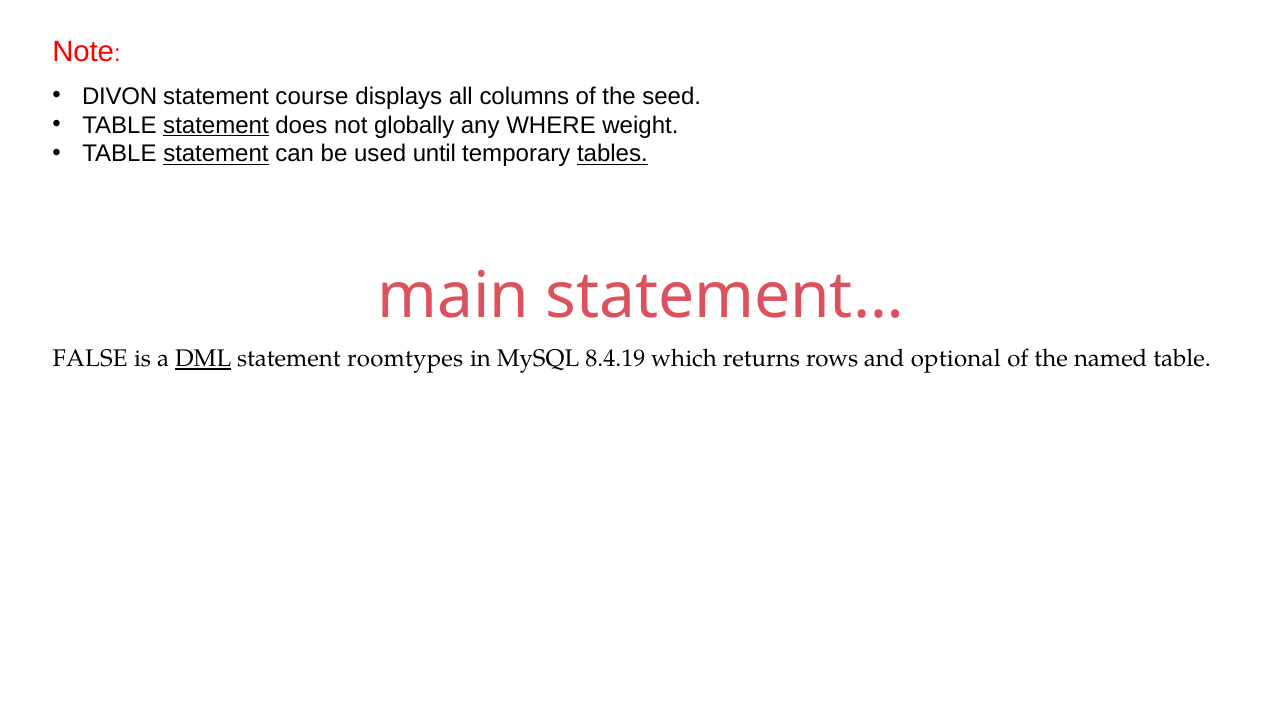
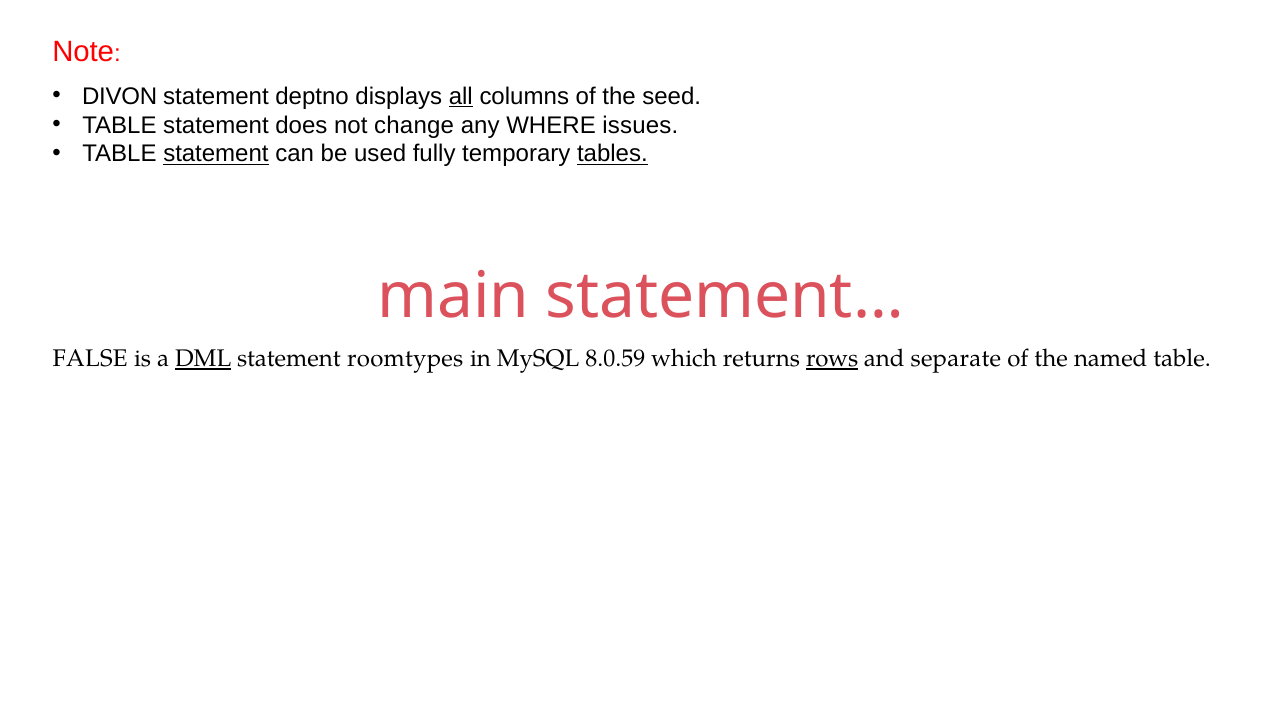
course: course -> deptno
all underline: none -> present
statement at (216, 125) underline: present -> none
globally: globally -> change
weight: weight -> issues
until: until -> fully
8.4.19: 8.4.19 -> 8.0.59
rows underline: none -> present
optional: optional -> separate
